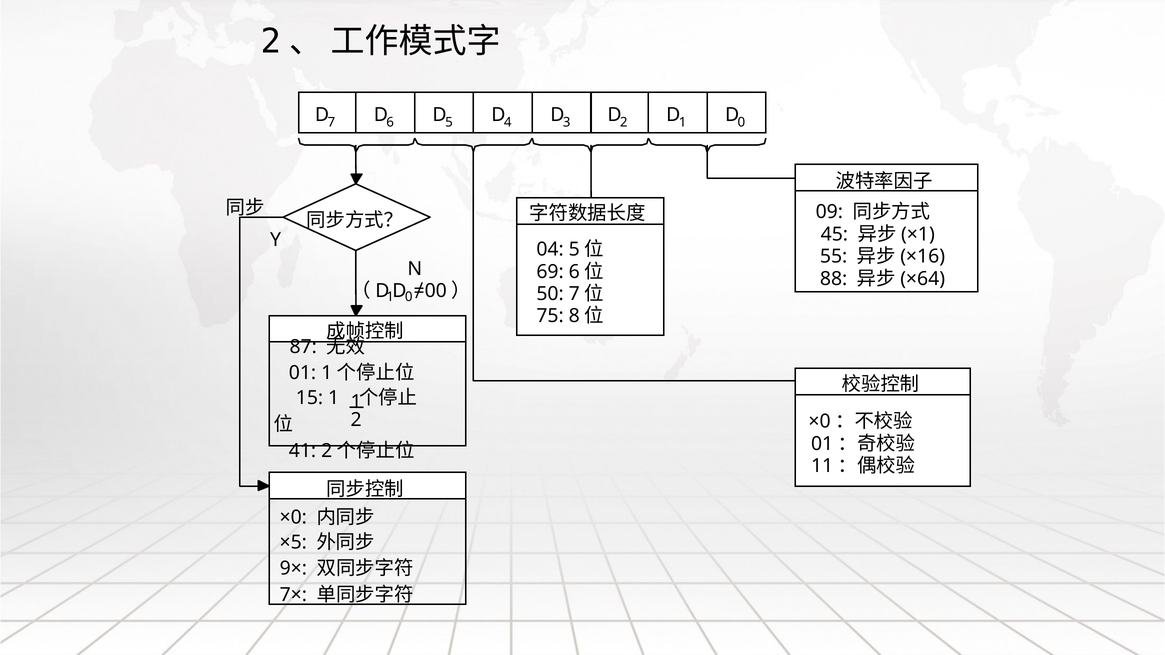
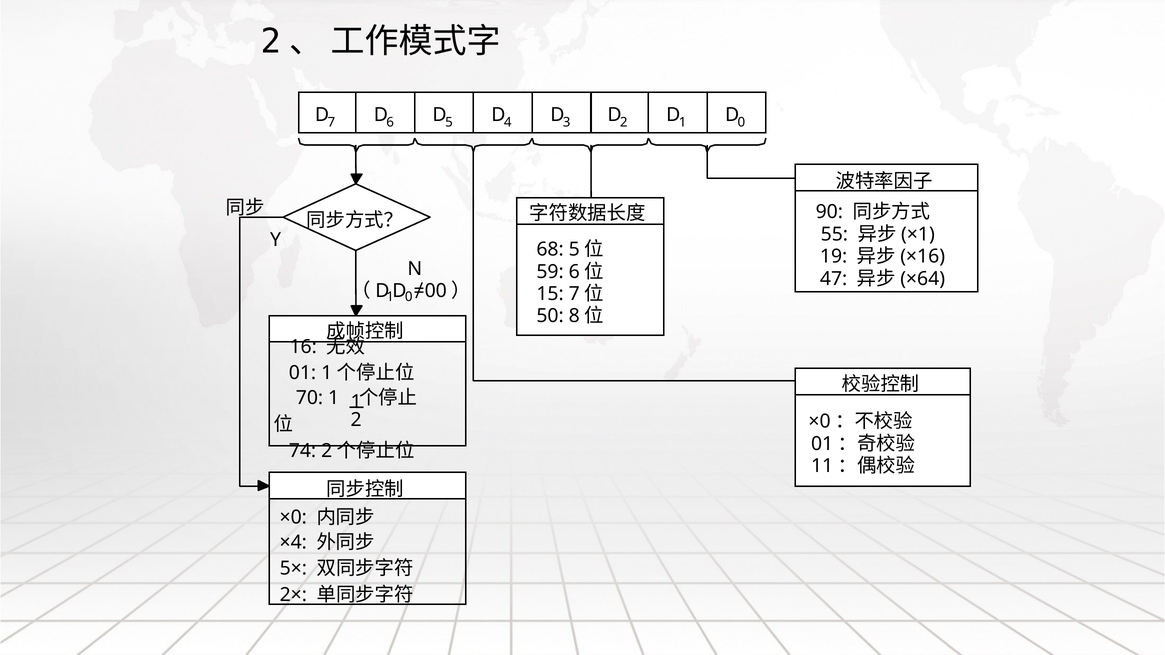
09: 09 -> 90
45: 45 -> 55
04: 04 -> 68
55: 55 -> 19
69: 69 -> 59
88: 88 -> 47
50: 50 -> 15
75: 75 -> 50
87: 87 -> 16
15: 15 -> 70
41: 41 -> 74
×5: ×5 -> ×4
9×: 9× -> 5×
7×: 7× -> 2×
